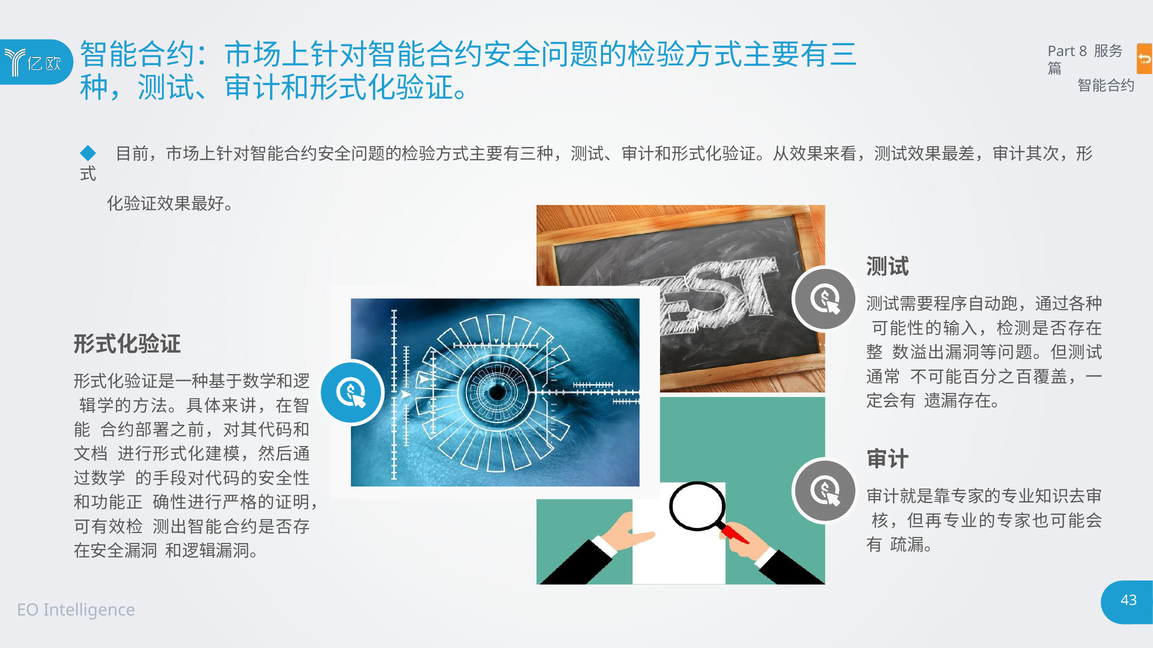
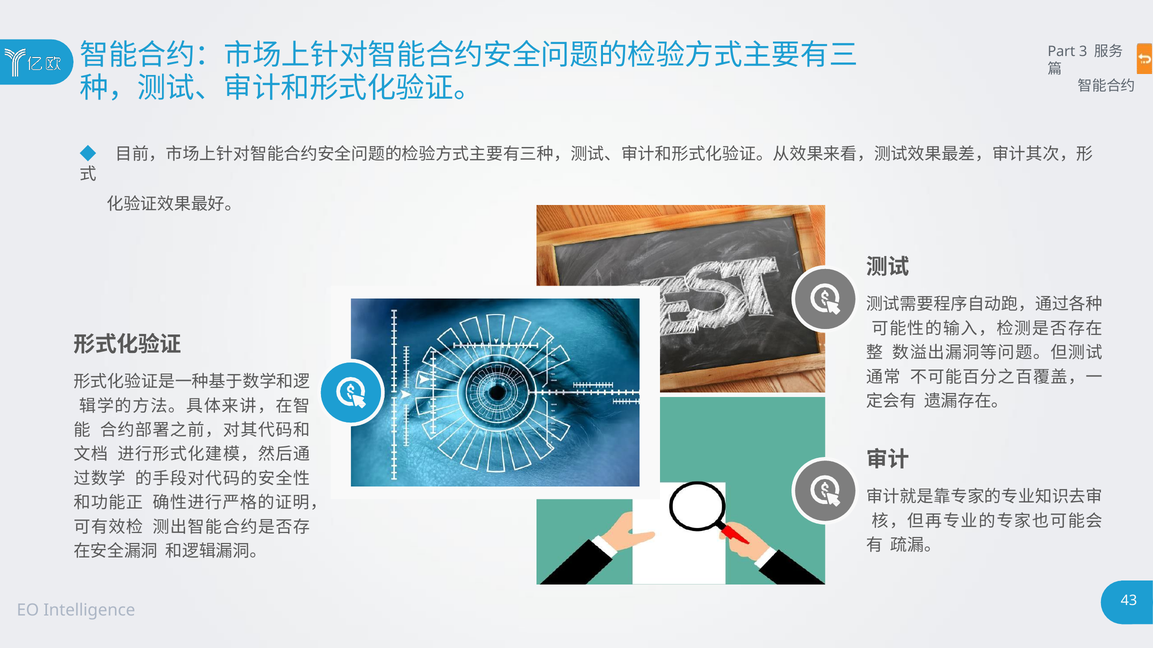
8: 8 -> 3
